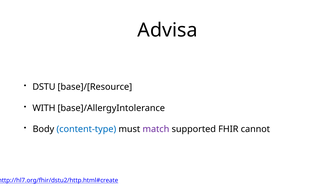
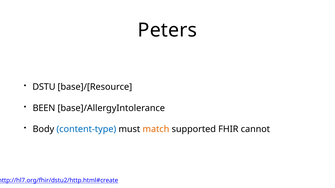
Advisa: Advisa -> Peters
WITH: WITH -> BEEN
match colour: purple -> orange
